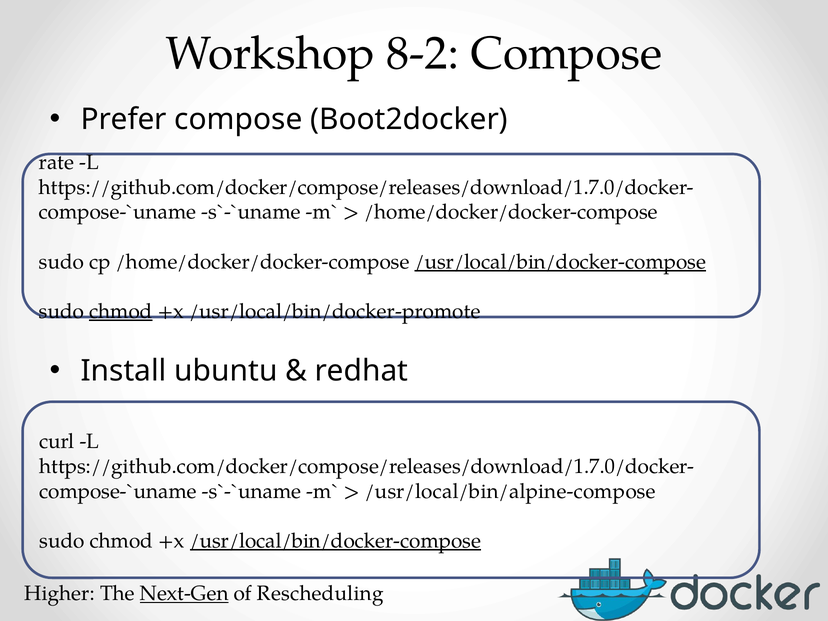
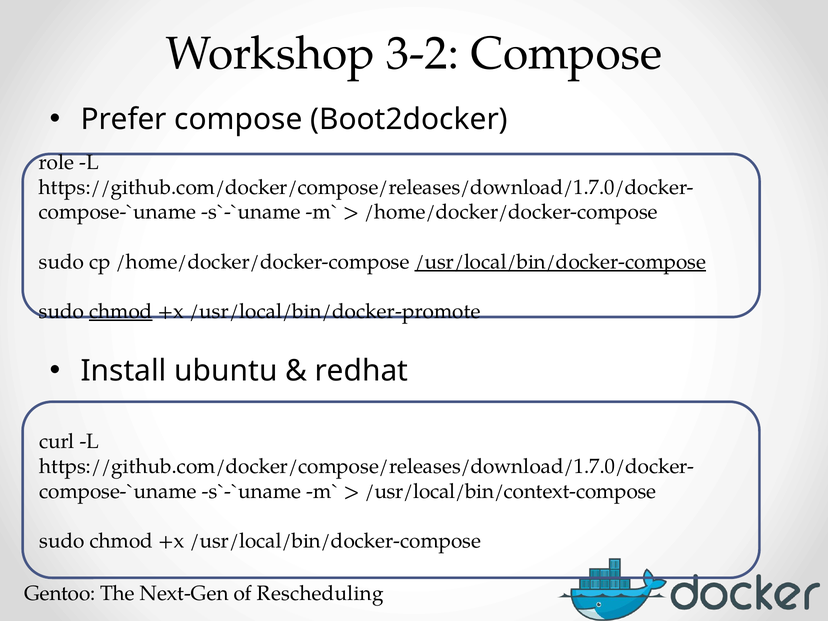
8-2: 8-2 -> 3-2
rate: rate -> role
/usr/local/bin/alpine-compose: /usr/local/bin/alpine-compose -> /usr/local/bin/context-compose
/usr/local/bin/docker-compose at (335, 541) underline: present -> none
Higher: Higher -> Gentoo
Next-Gen underline: present -> none
